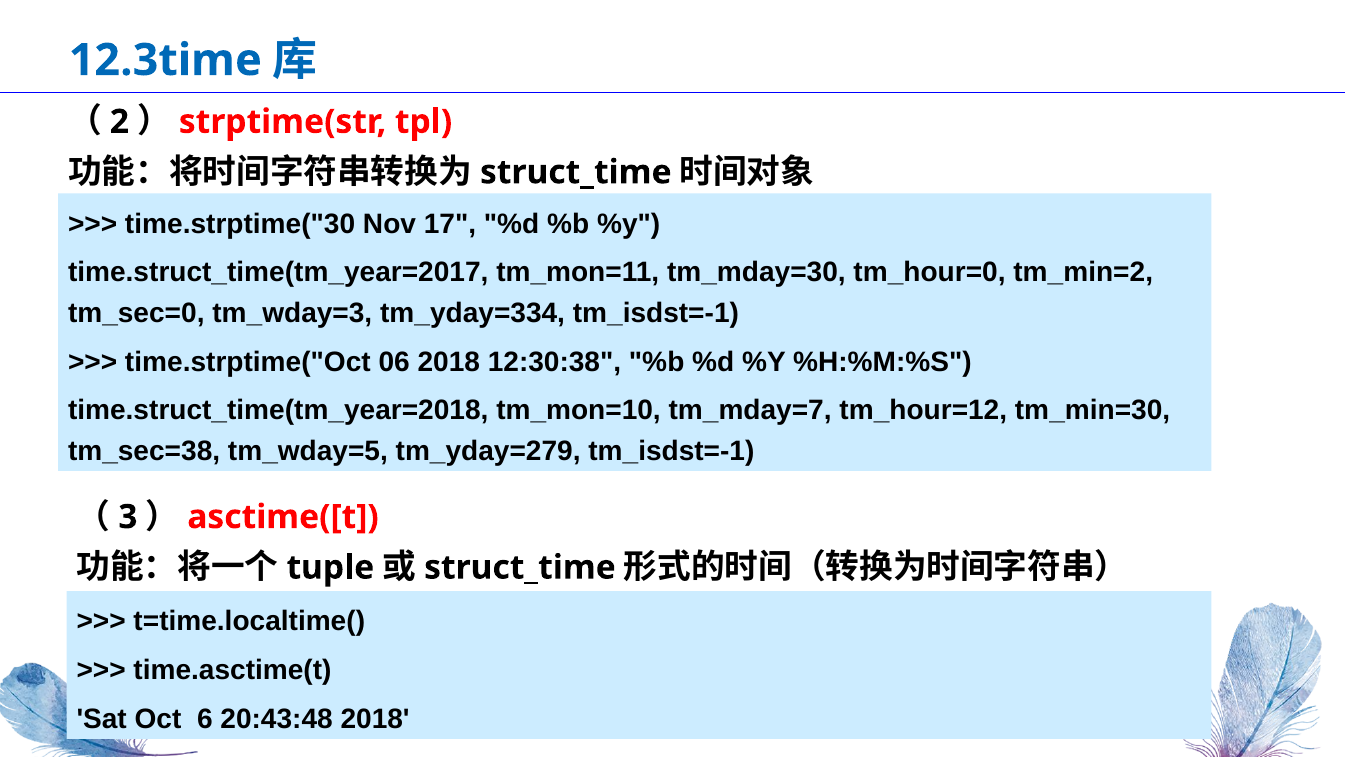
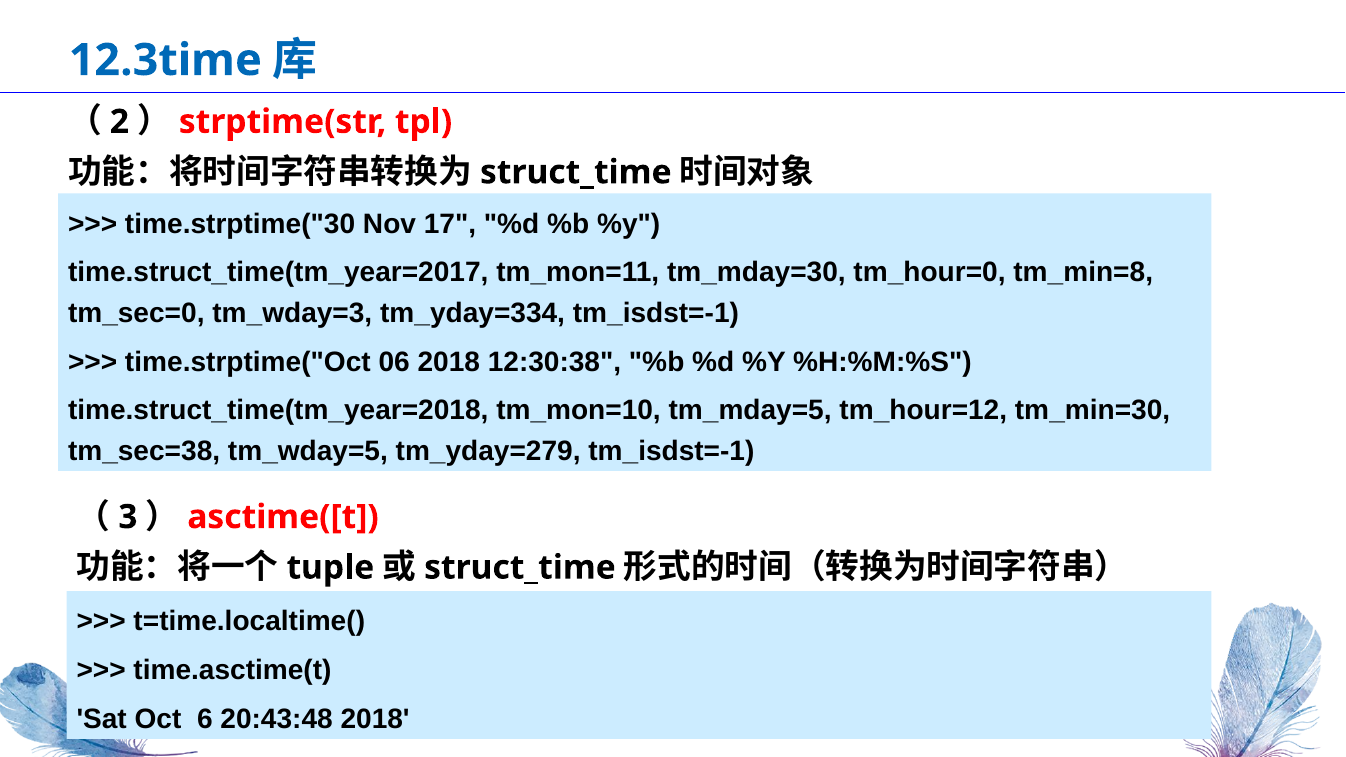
tm_min=2: tm_min=2 -> tm_min=8
tm_mday=7: tm_mday=7 -> tm_mday=5
